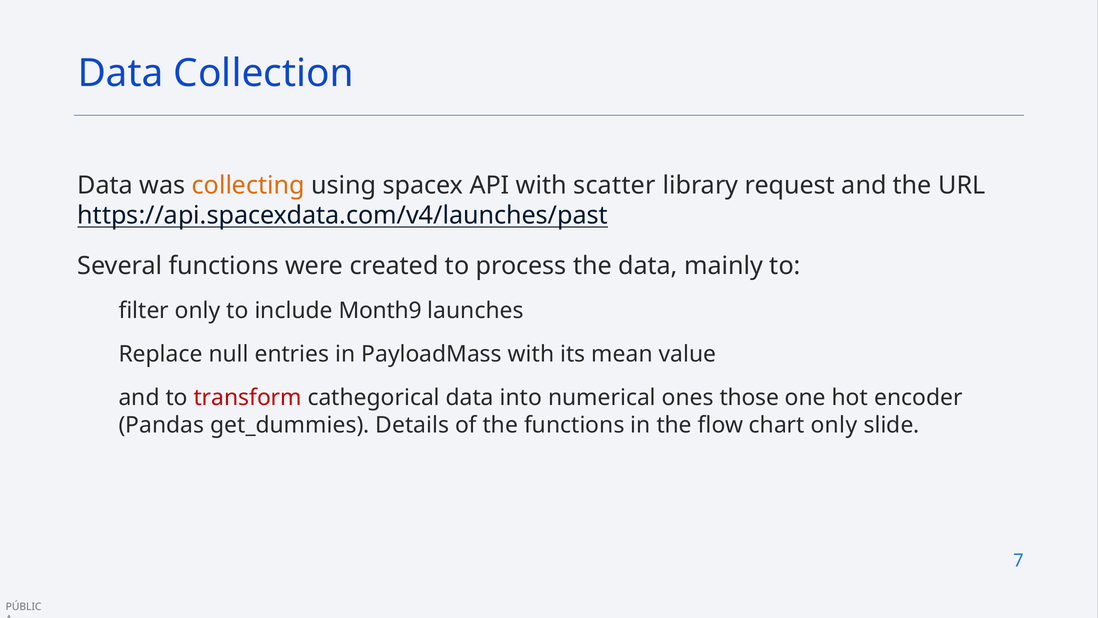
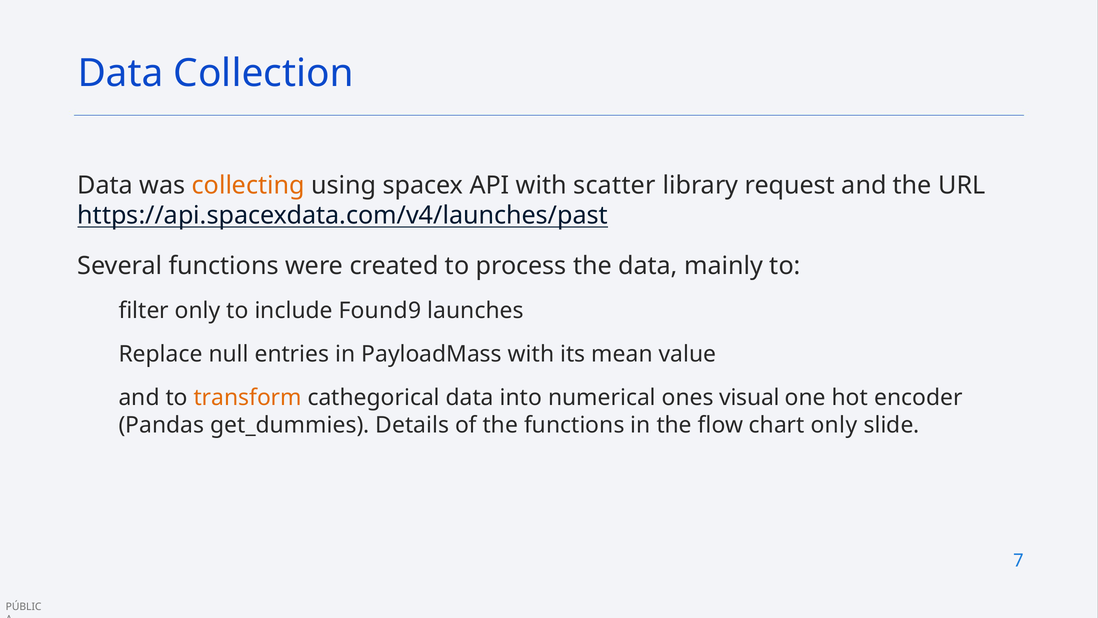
Month9: Month9 -> Found9
transform colour: red -> orange
those: those -> visual
